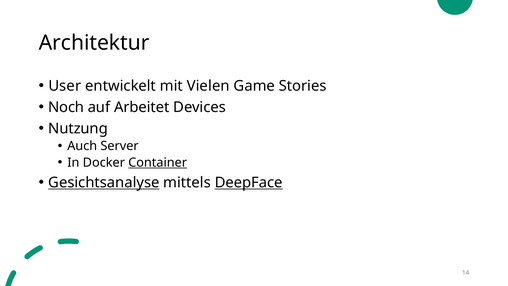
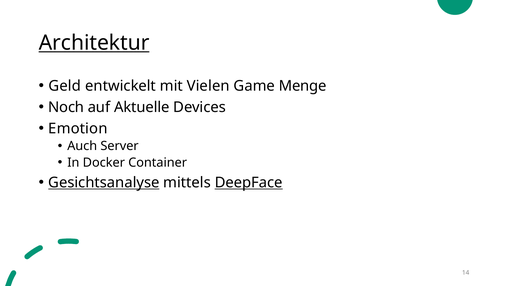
Architektur underline: none -> present
User: User -> Geld
Stories: Stories -> Menge
Arbeitet: Arbeitet -> Aktuelle
Nutzung: Nutzung -> Emotion
Container underline: present -> none
